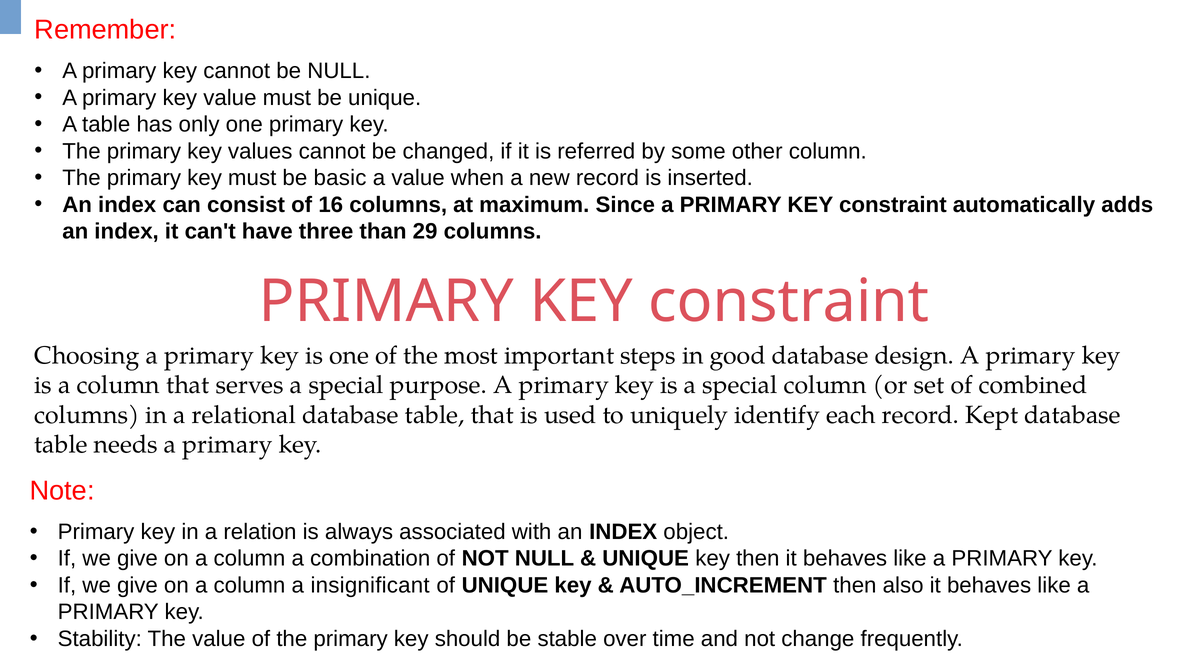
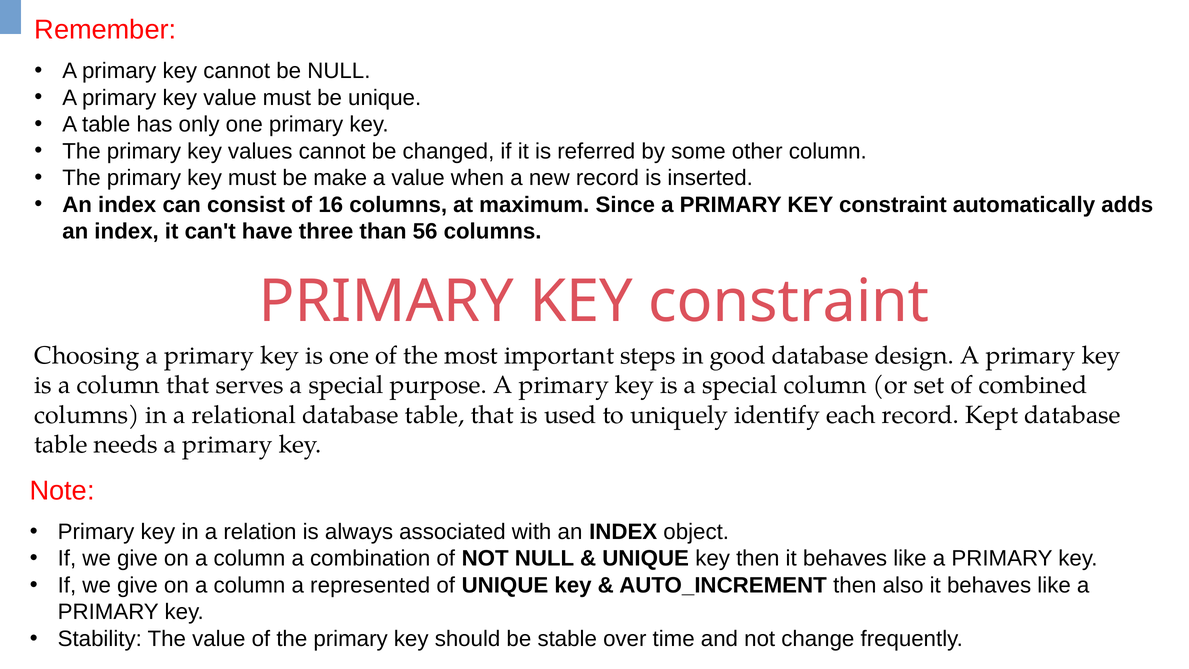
basic: basic -> make
29: 29 -> 56
insignificant: insignificant -> represented
